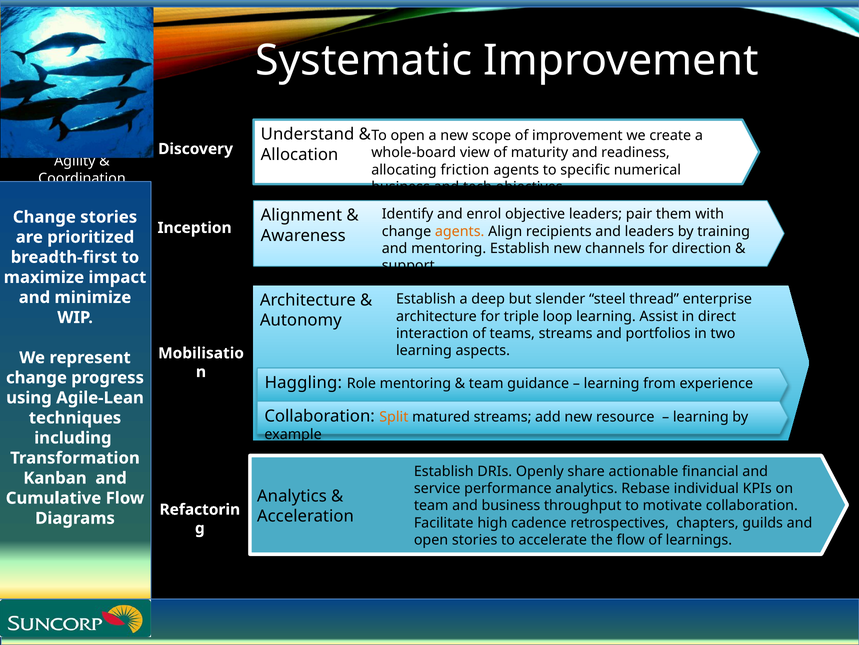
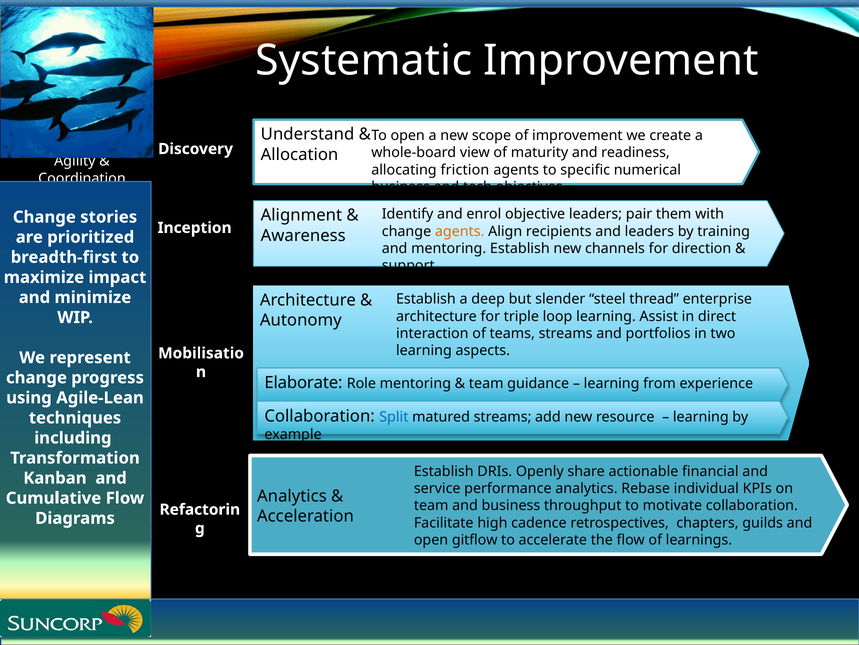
Haggling: Haggling -> Elaborate
Split colour: orange -> blue
open stories: stories -> gitflow
